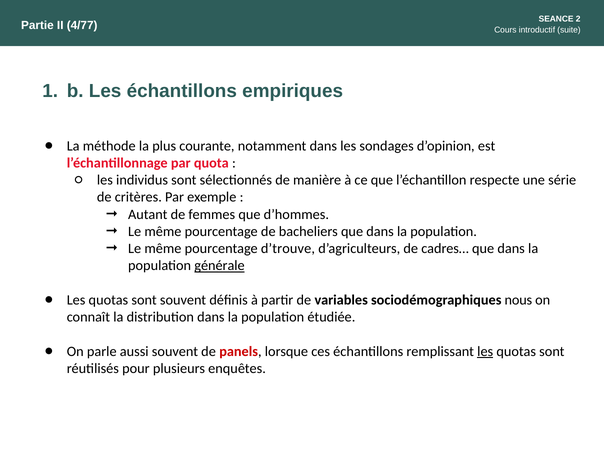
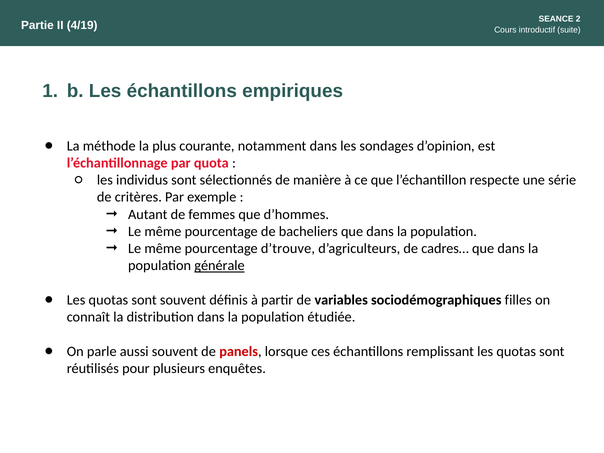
4/77: 4/77 -> 4/19
nous: nous -> filles
les at (485, 351) underline: present -> none
